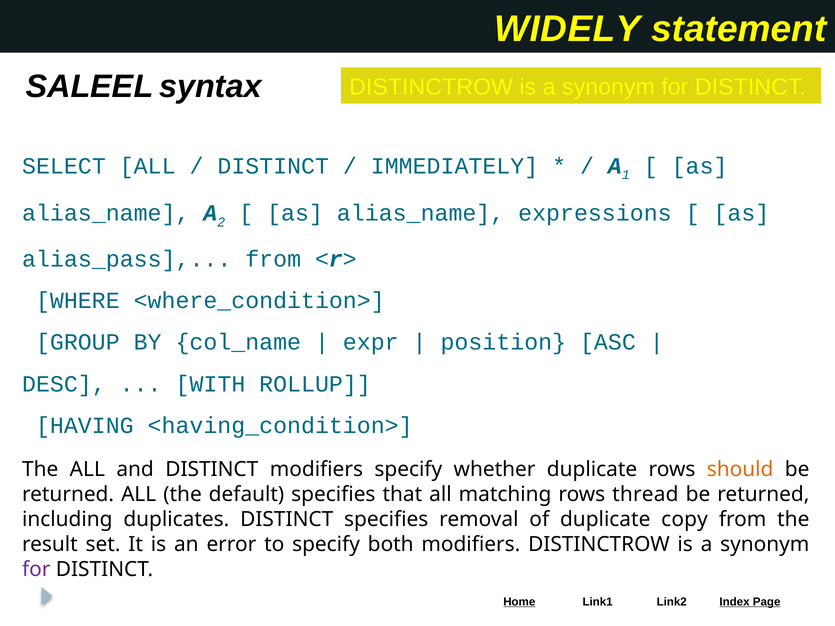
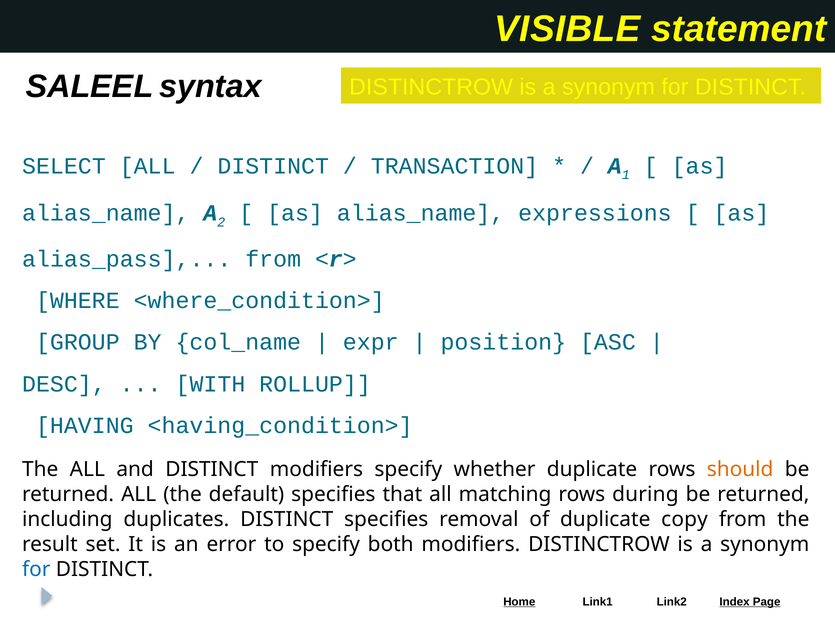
WIDELY: WIDELY -> VISIBLE
IMMEDIATELY: IMMEDIATELY -> TRANSACTION
thread: thread -> during
for at (36, 570) colour: purple -> blue
